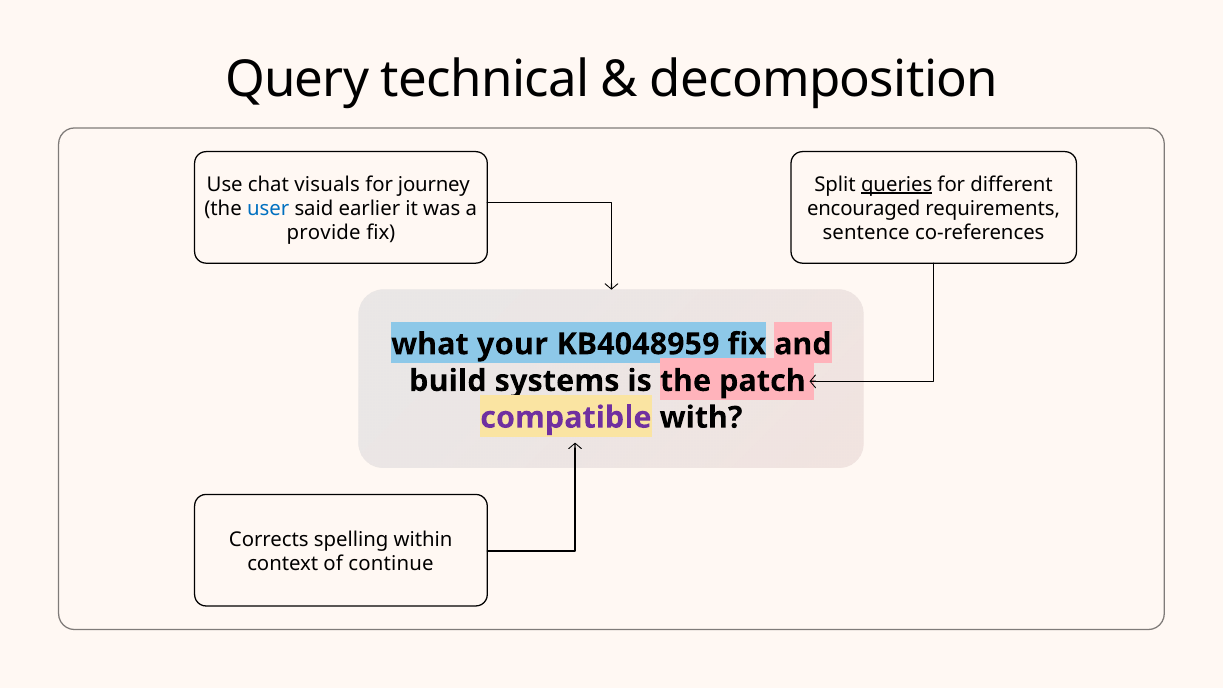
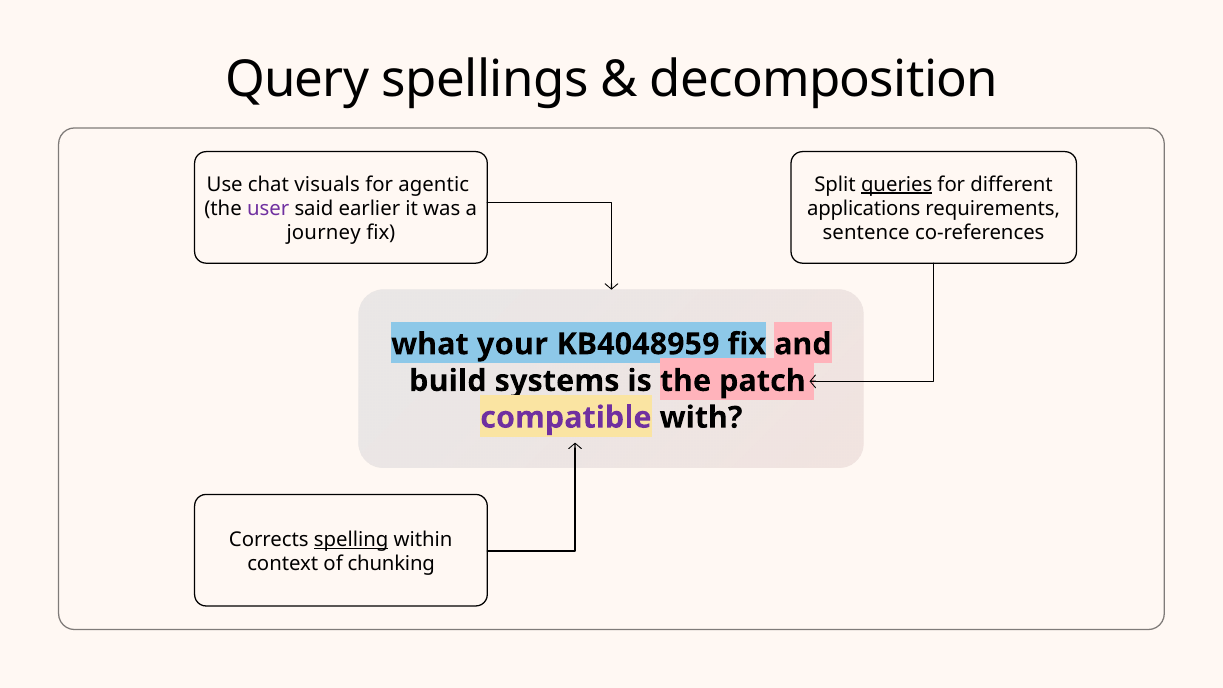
technical: technical -> spellings
journey: journey -> agentic
user colour: blue -> purple
encouraged: encouraged -> applications
provide: provide -> journey
spelling underline: none -> present
continue: continue -> chunking
